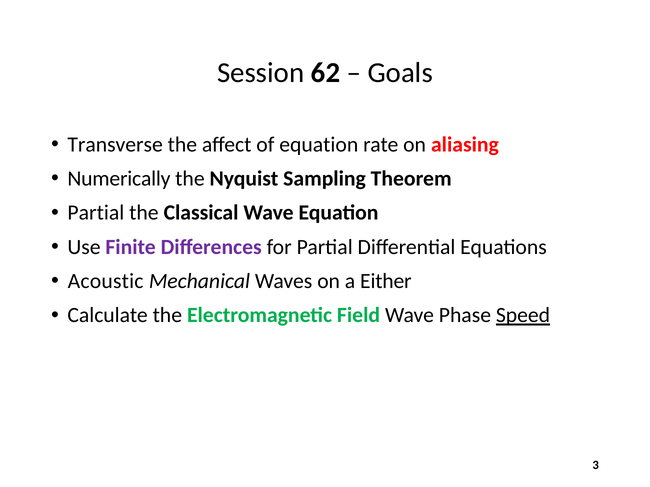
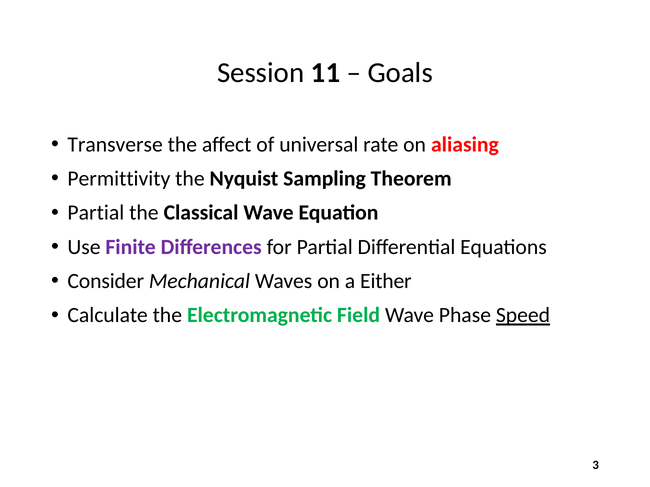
62: 62 -> 11
of equation: equation -> universal
Numerically: Numerically -> Permittivity
Acoustic: Acoustic -> Consider
